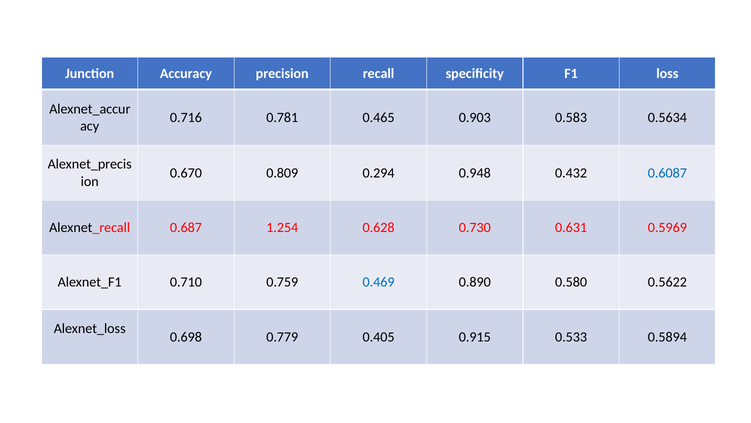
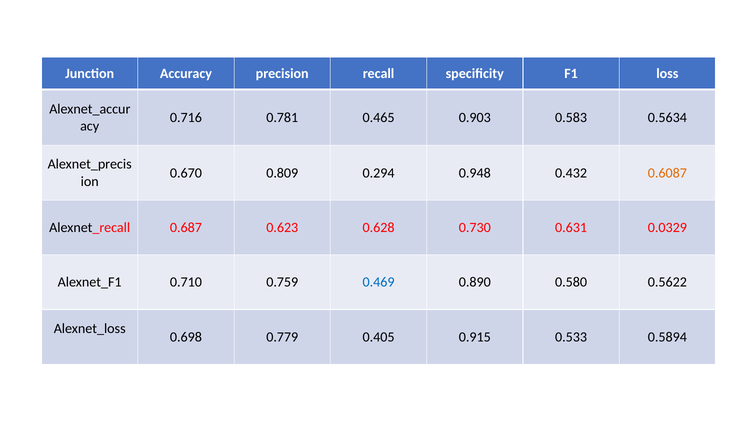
0.6087 colour: blue -> orange
1.254: 1.254 -> 0.623
0.5969: 0.5969 -> 0.0329
